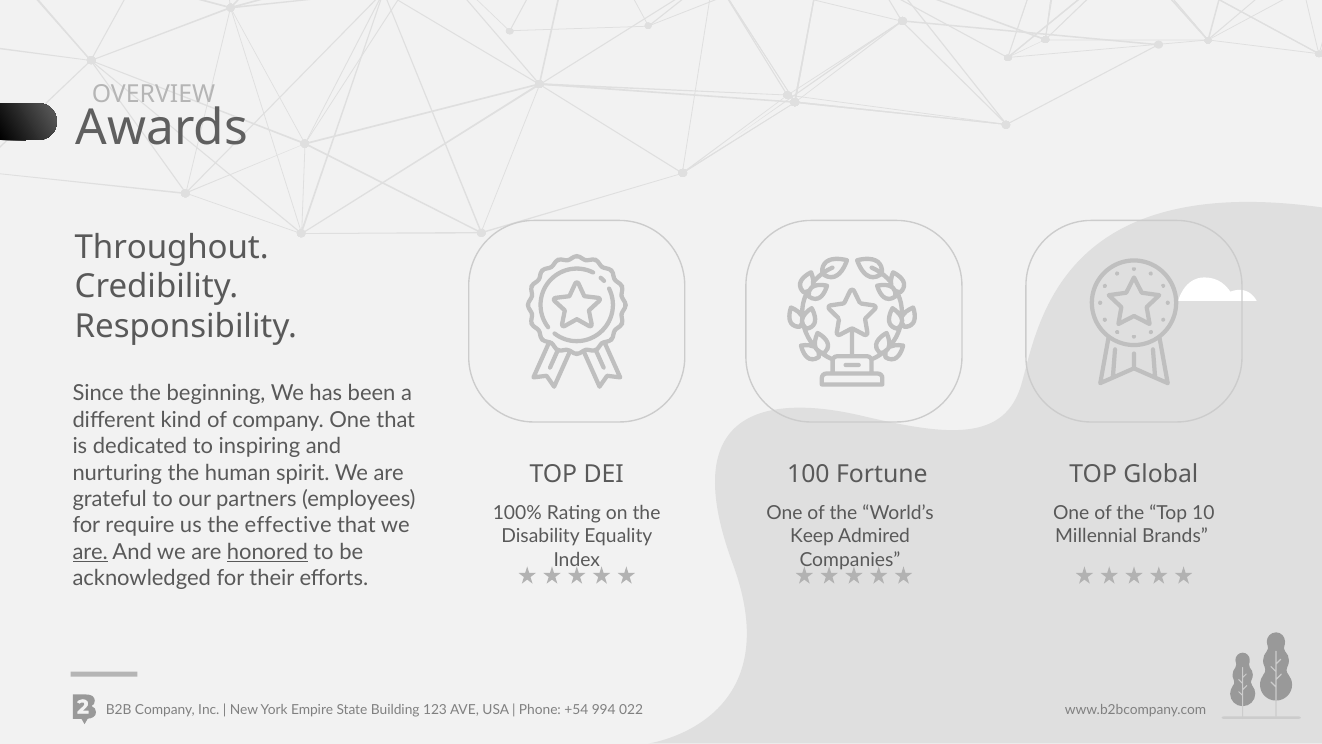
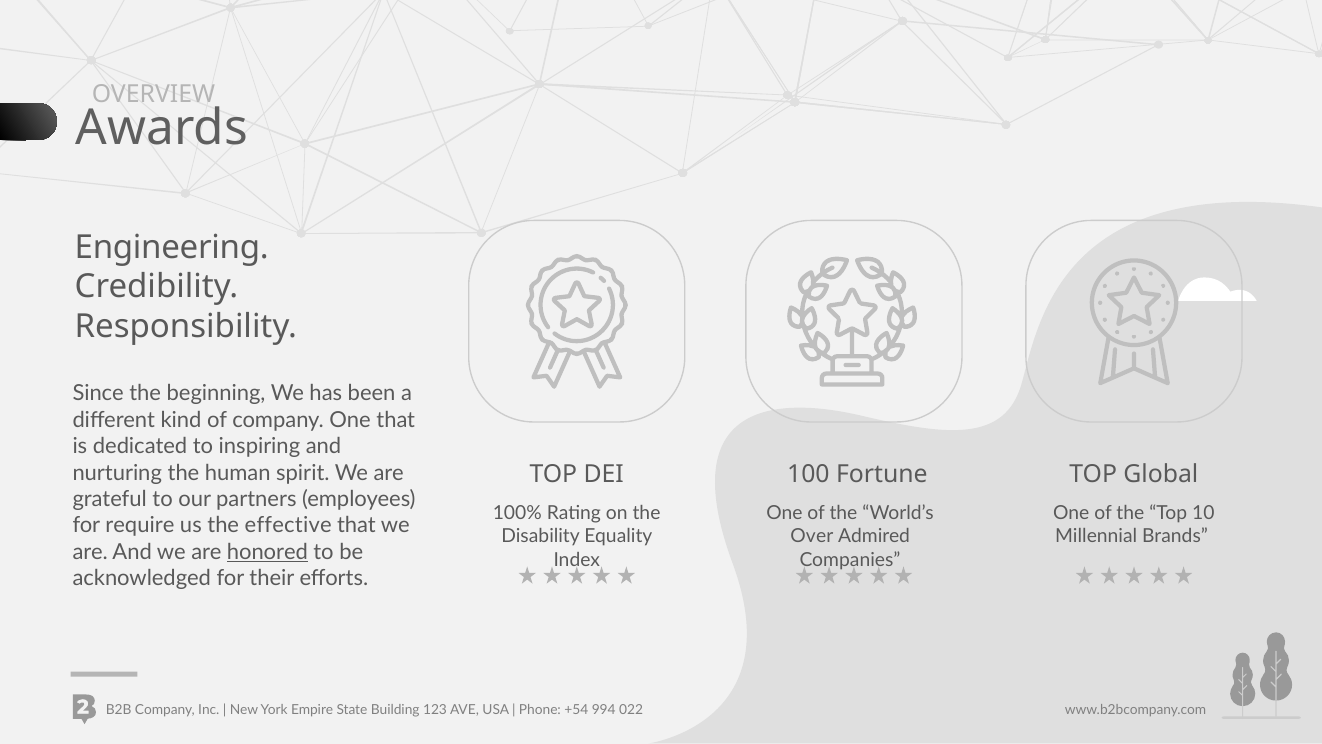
Throughout: Throughout -> Engineering
Keep: Keep -> Over
are at (90, 552) underline: present -> none
